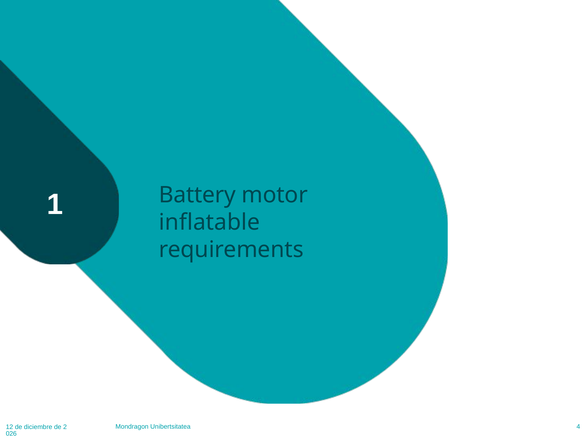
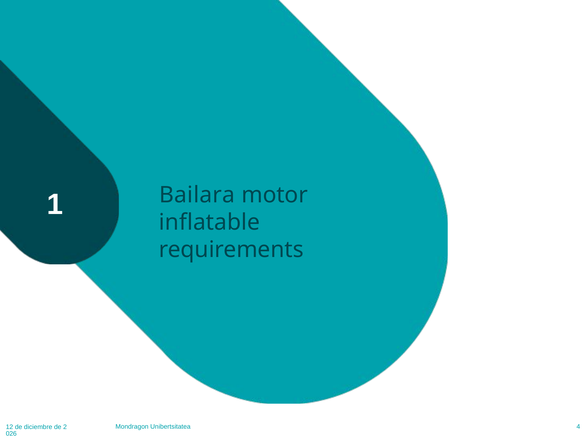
Battery: Battery -> Bailara
